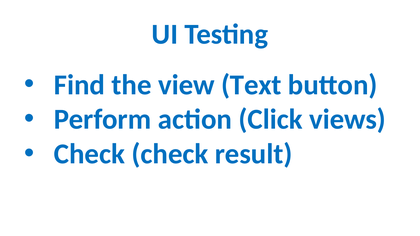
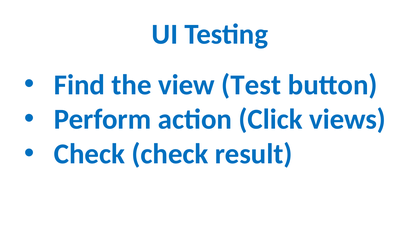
Text: Text -> Test
